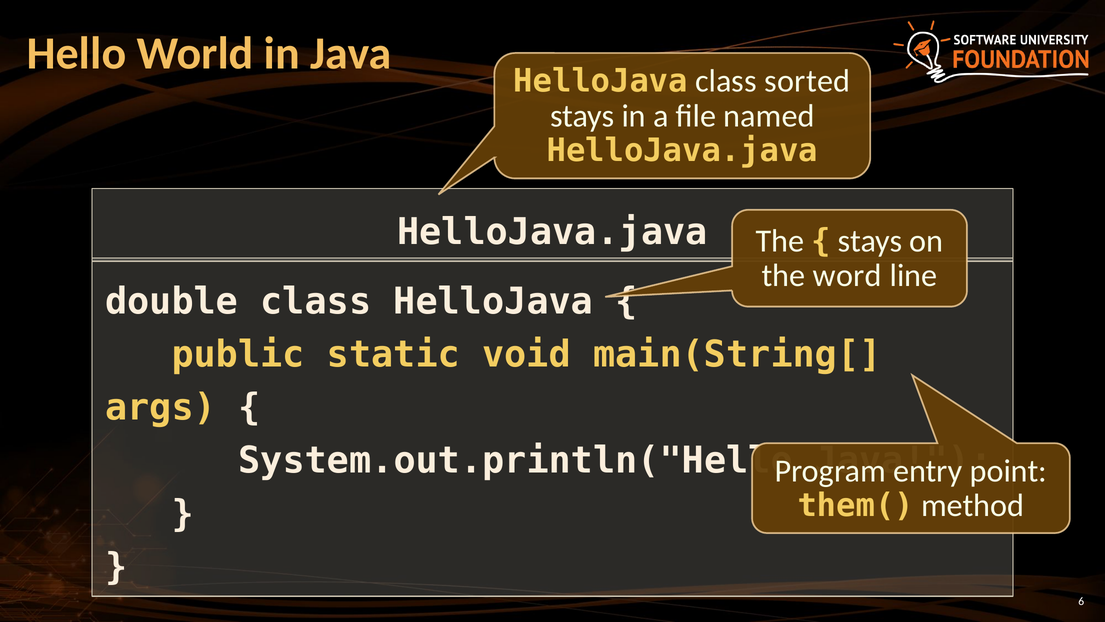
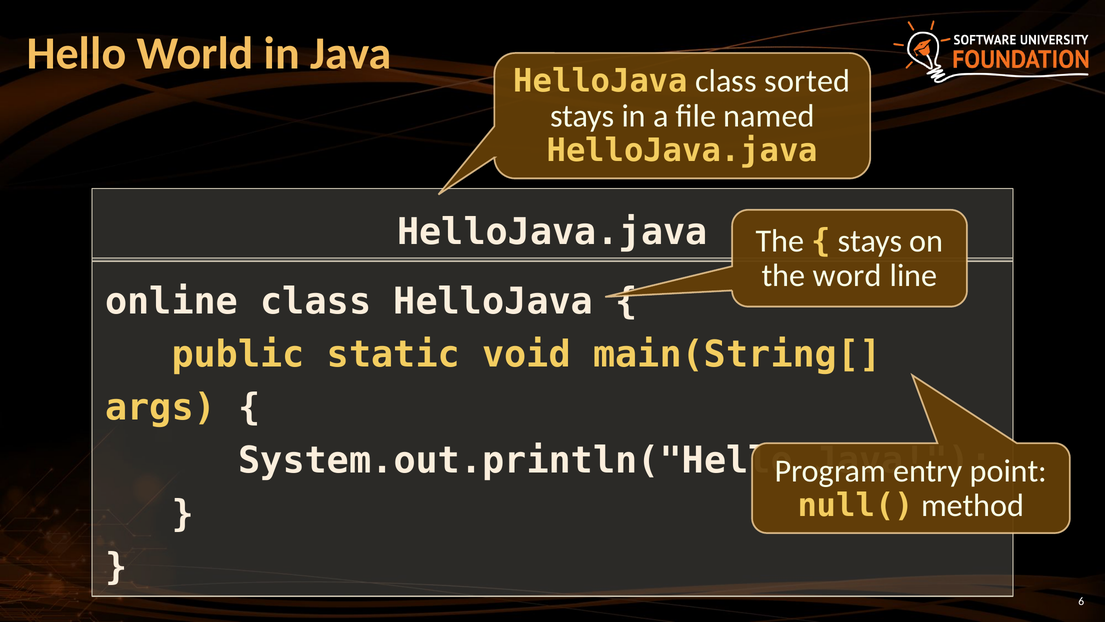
double: double -> online
them(: them( -> null(
